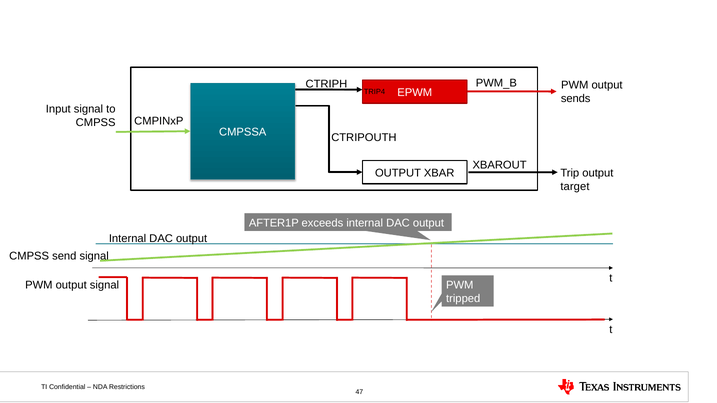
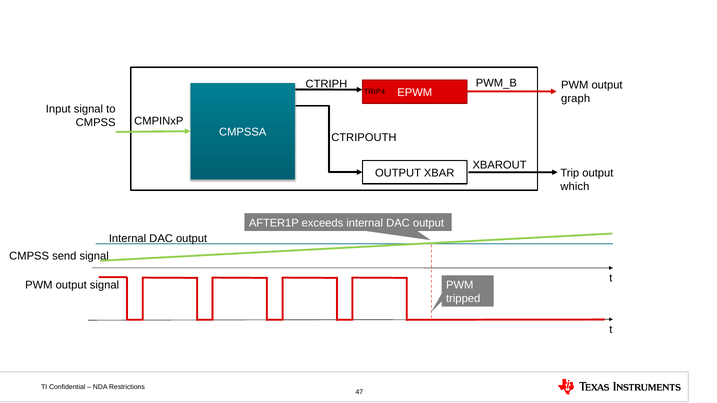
sends: sends -> graph
target: target -> which
